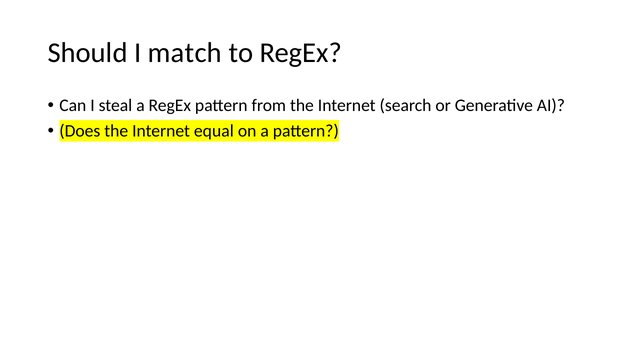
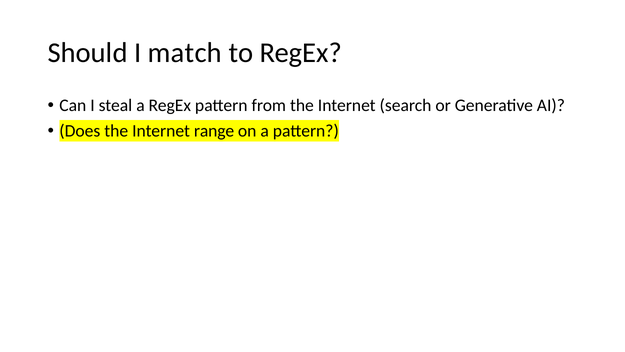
equal: equal -> range
